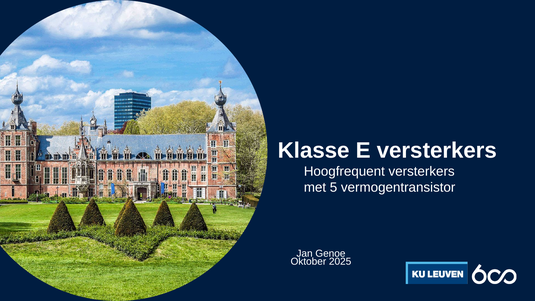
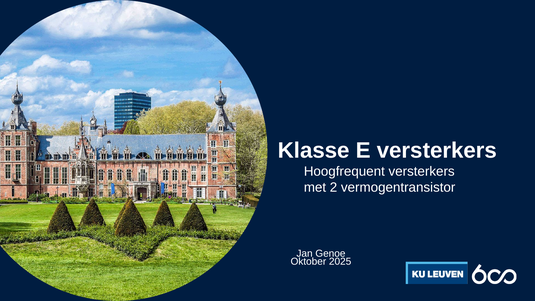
5: 5 -> 2
